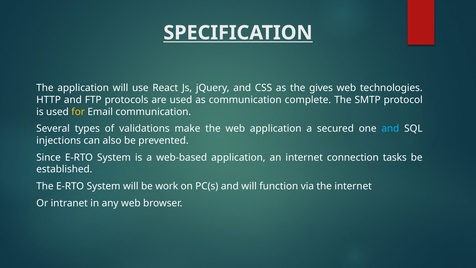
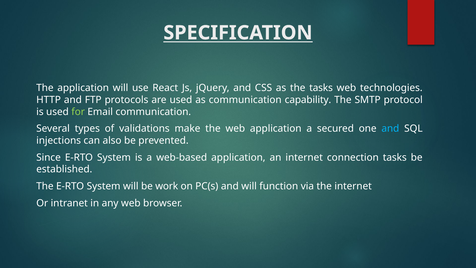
the gives: gives -> tasks
complete: complete -> capability
for colour: yellow -> light green
